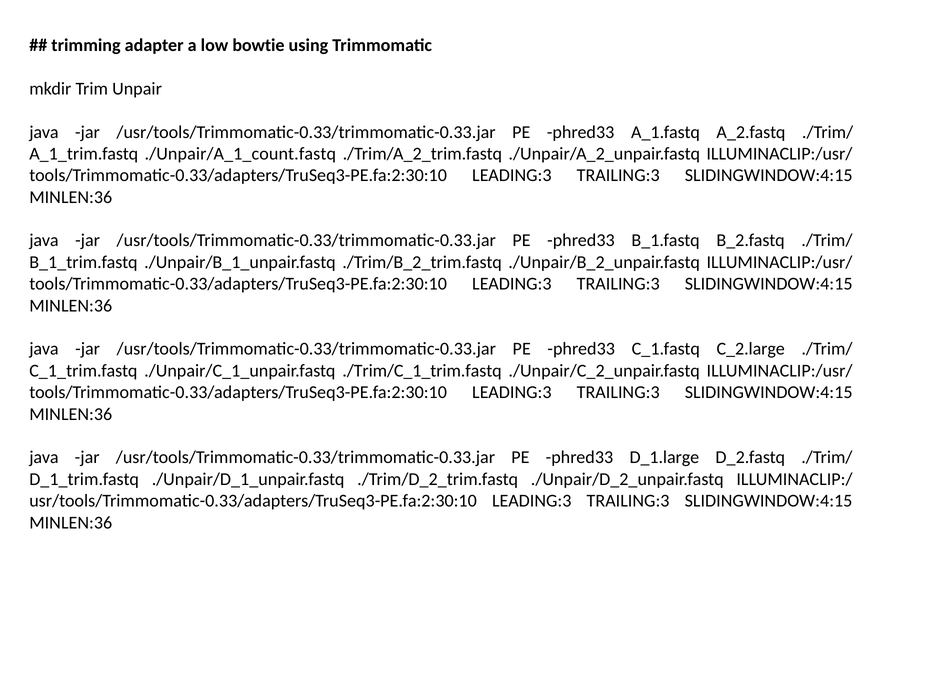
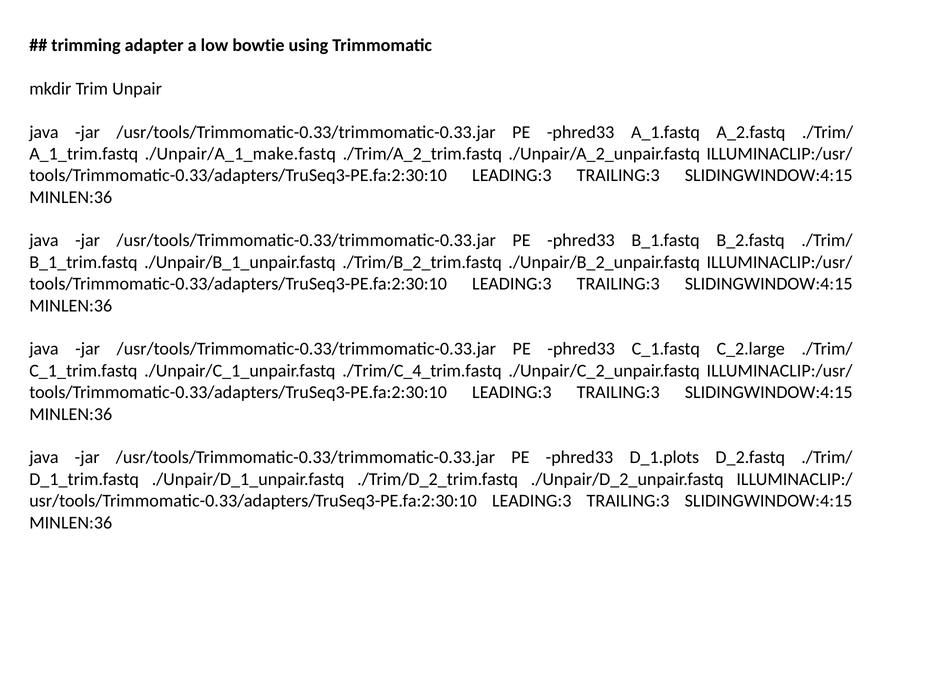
./Unpair/A_1_count.fastq: ./Unpair/A_1_count.fastq -> ./Unpair/A_1_make.fastq
./Trim/C_1_trim.fastq: ./Trim/C_1_trim.fastq -> ./Trim/C_4_trim.fastq
D_1.large: D_1.large -> D_1.plots
